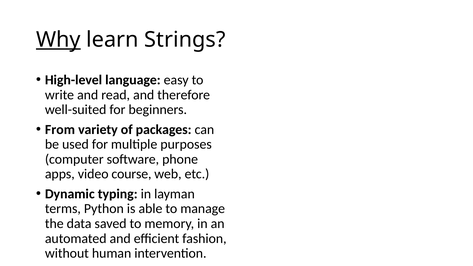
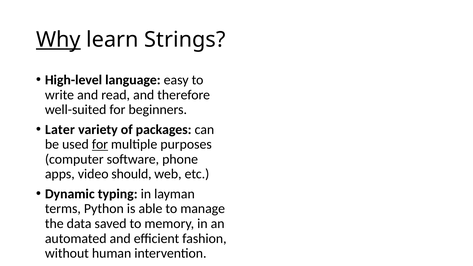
From: From -> Later
for at (100, 144) underline: none -> present
course: course -> should
